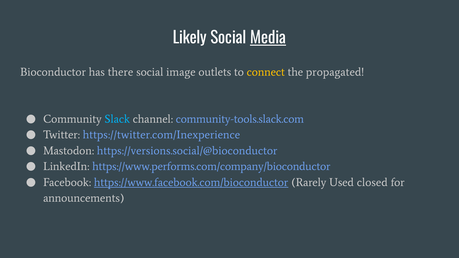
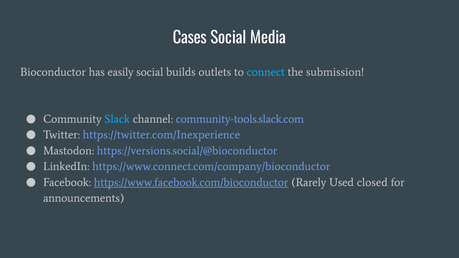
Likely: Likely -> Cases
Media underline: present -> none
there: there -> easily
image: image -> builds
connect colour: yellow -> light blue
propagated: propagated -> submission
https://www.performs.com/company/bioconductor: https://www.performs.com/company/bioconductor -> https://www.connect.com/company/bioconductor
